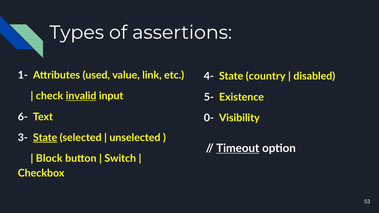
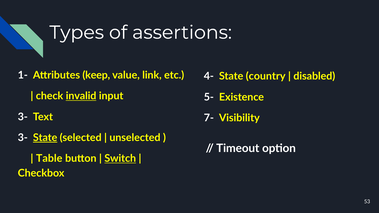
used: used -> keep
6- at (23, 117): 6- -> 3-
0-: 0- -> 7-
Timeout underline: present -> none
Block: Block -> Table
Switch underline: none -> present
